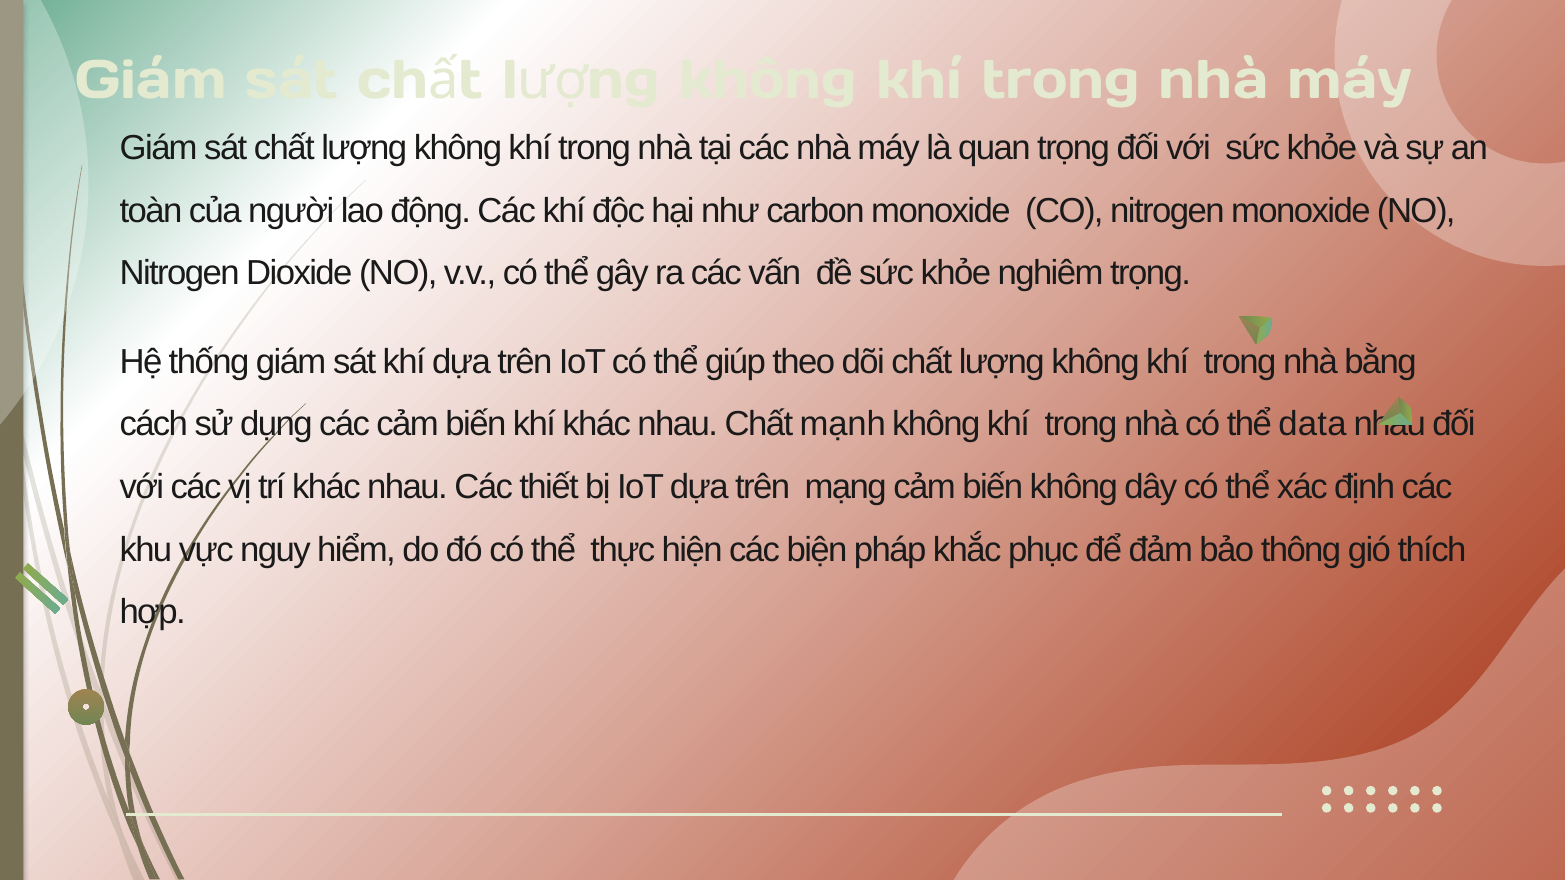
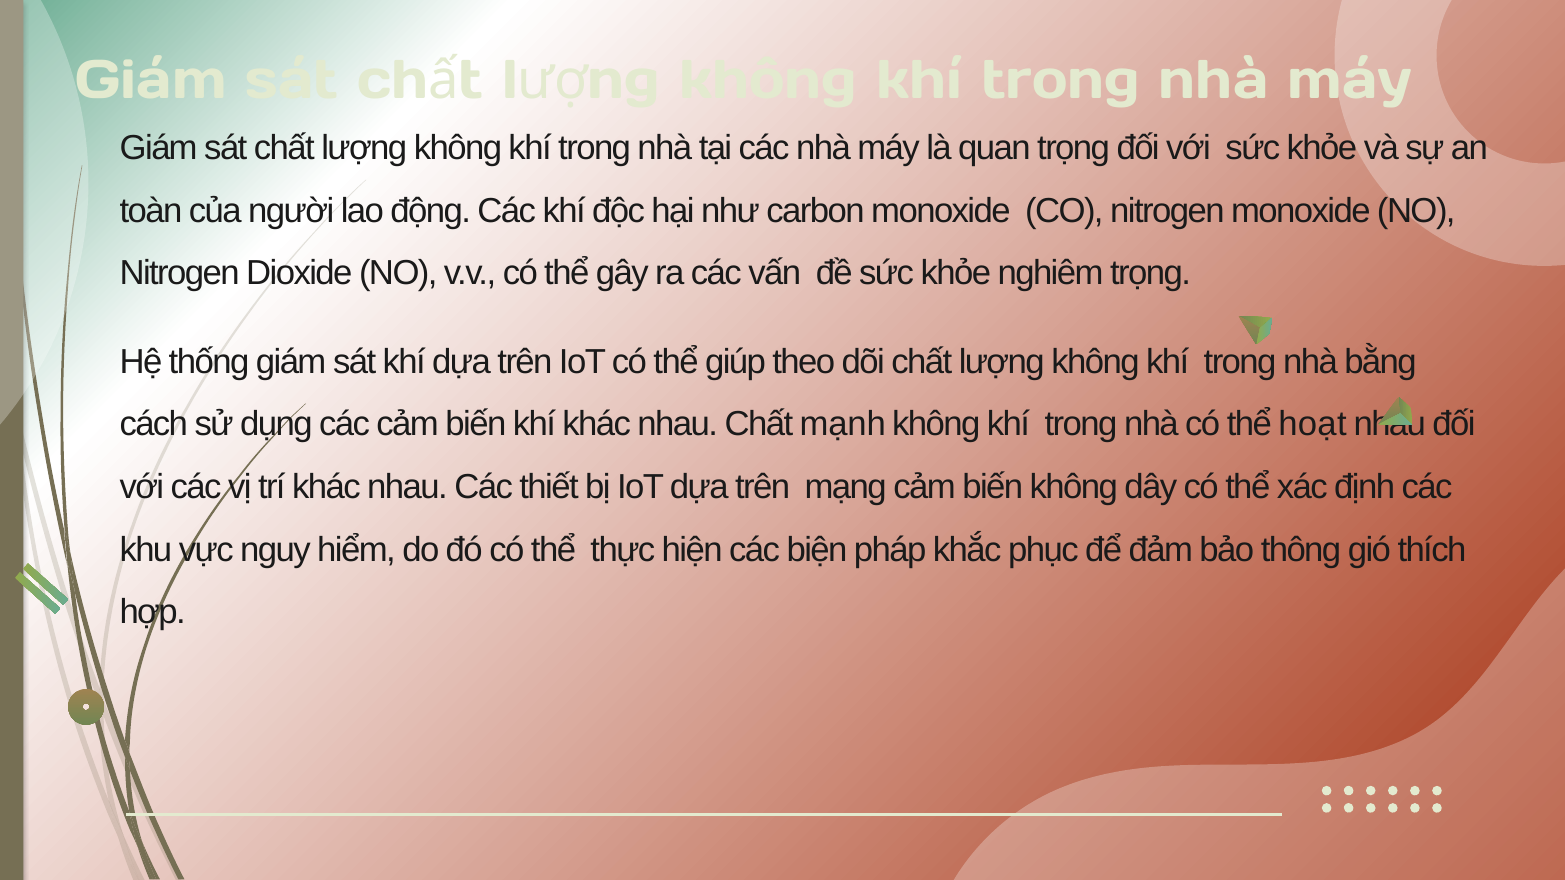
data: data -> hoạt
